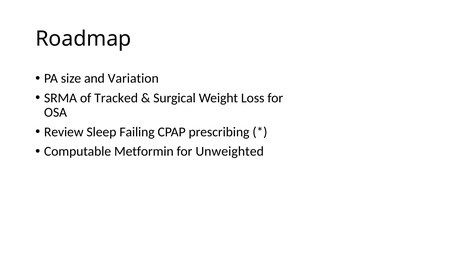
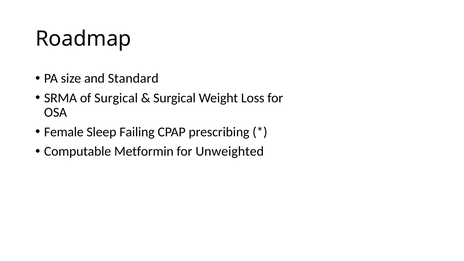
Variation: Variation -> Standard
of Tracked: Tracked -> Surgical
Review: Review -> Female
